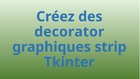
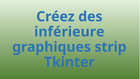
decorator: decorator -> inférieure
